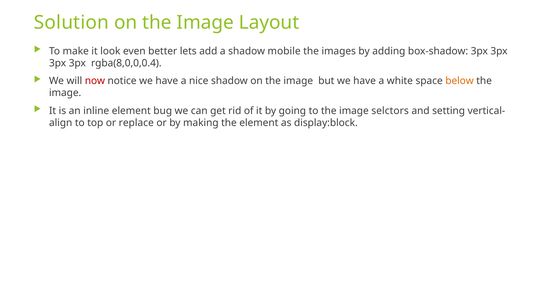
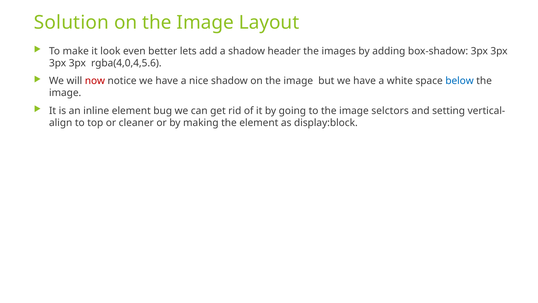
mobile: mobile -> header
rgba(8,0,0,0.4: rgba(8,0,0,0.4 -> rgba(4,0,4,5.6
below colour: orange -> blue
replace: replace -> cleaner
